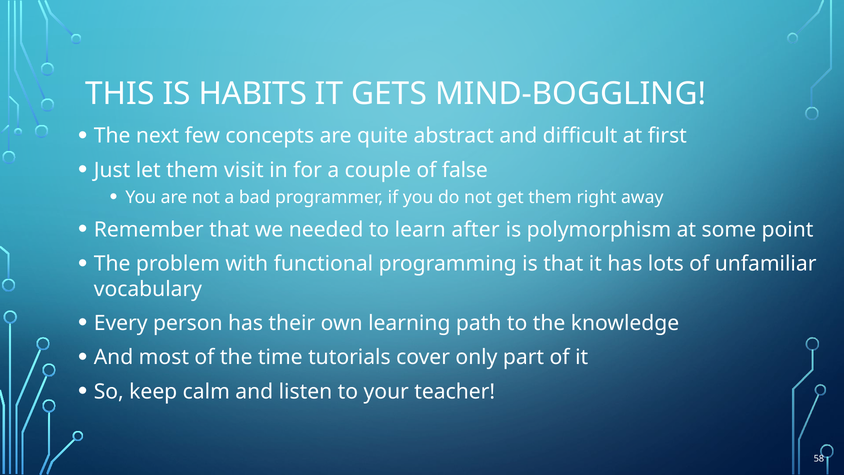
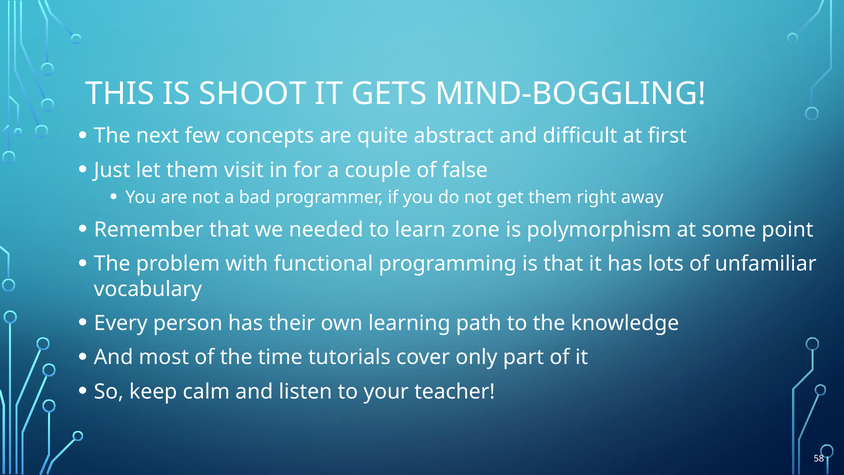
HABITS: HABITS -> SHOOT
after: after -> zone
